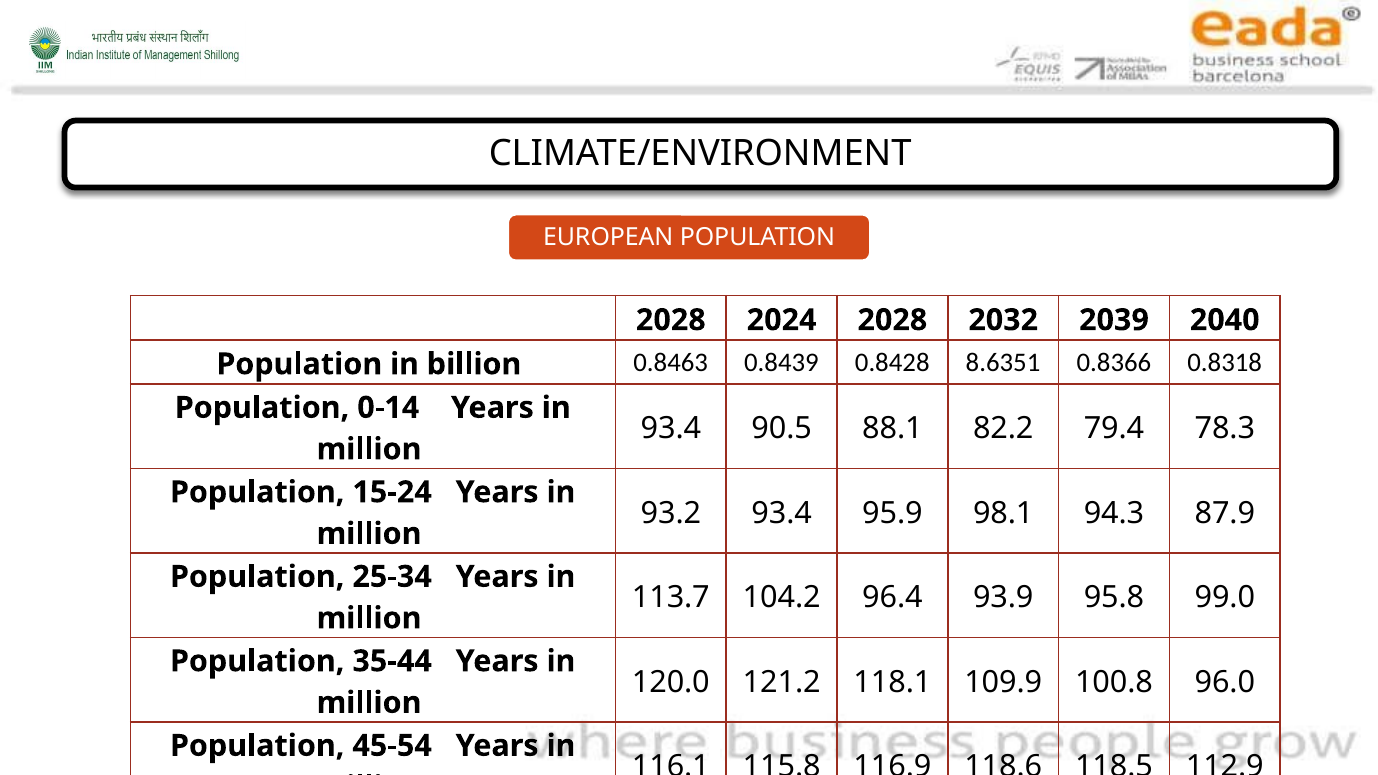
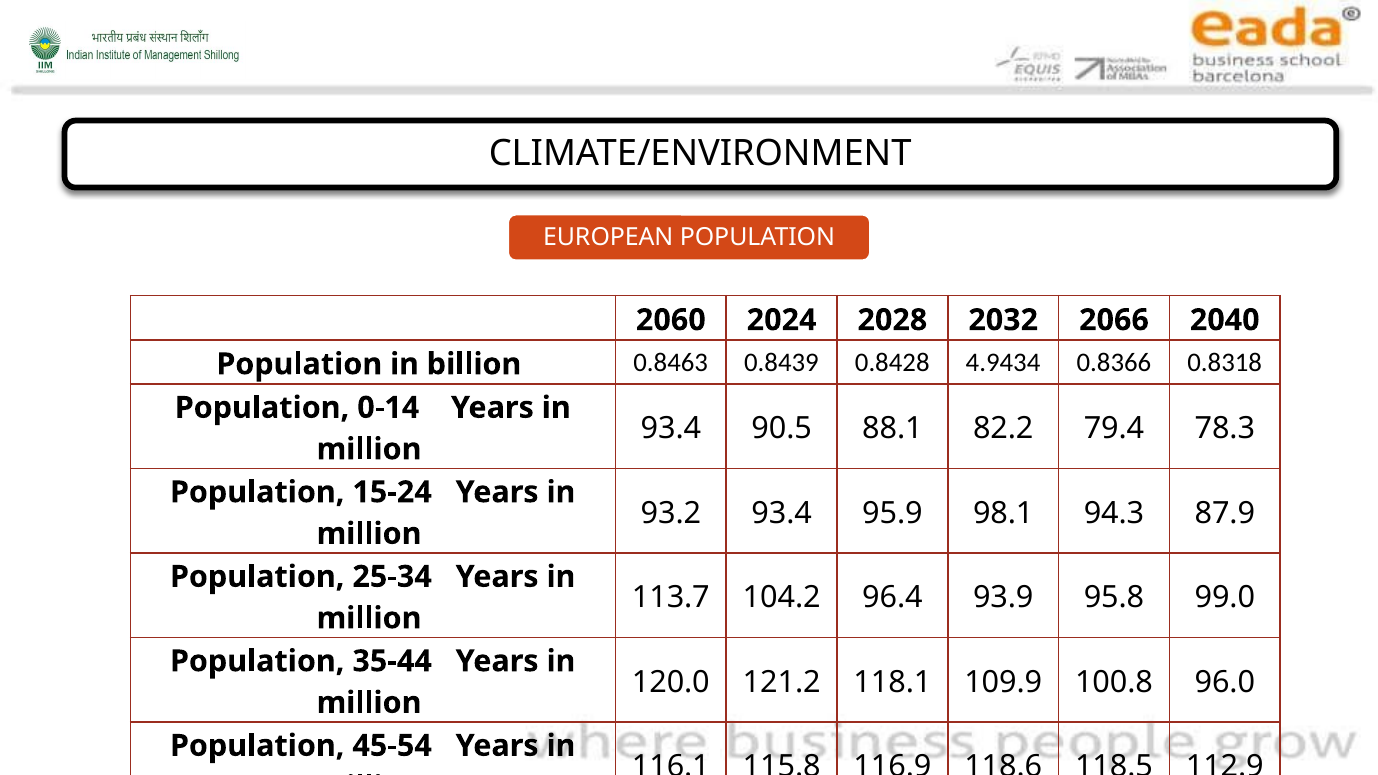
2028 at (671, 320): 2028 -> 2060
2039: 2039 -> 2066
8.6351: 8.6351 -> 4.9434
